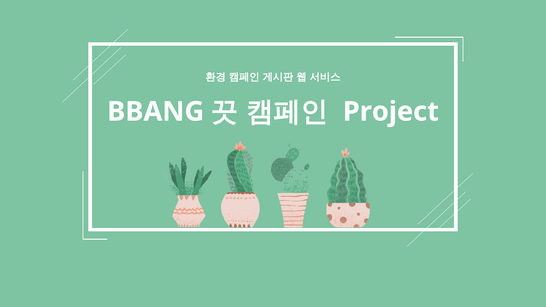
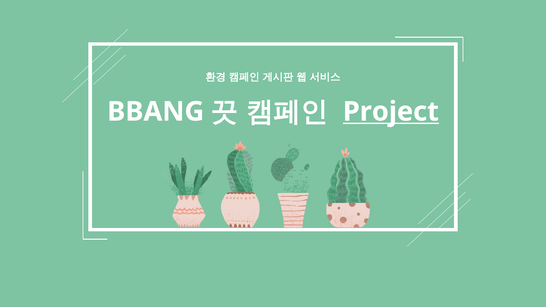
Project underline: none -> present
